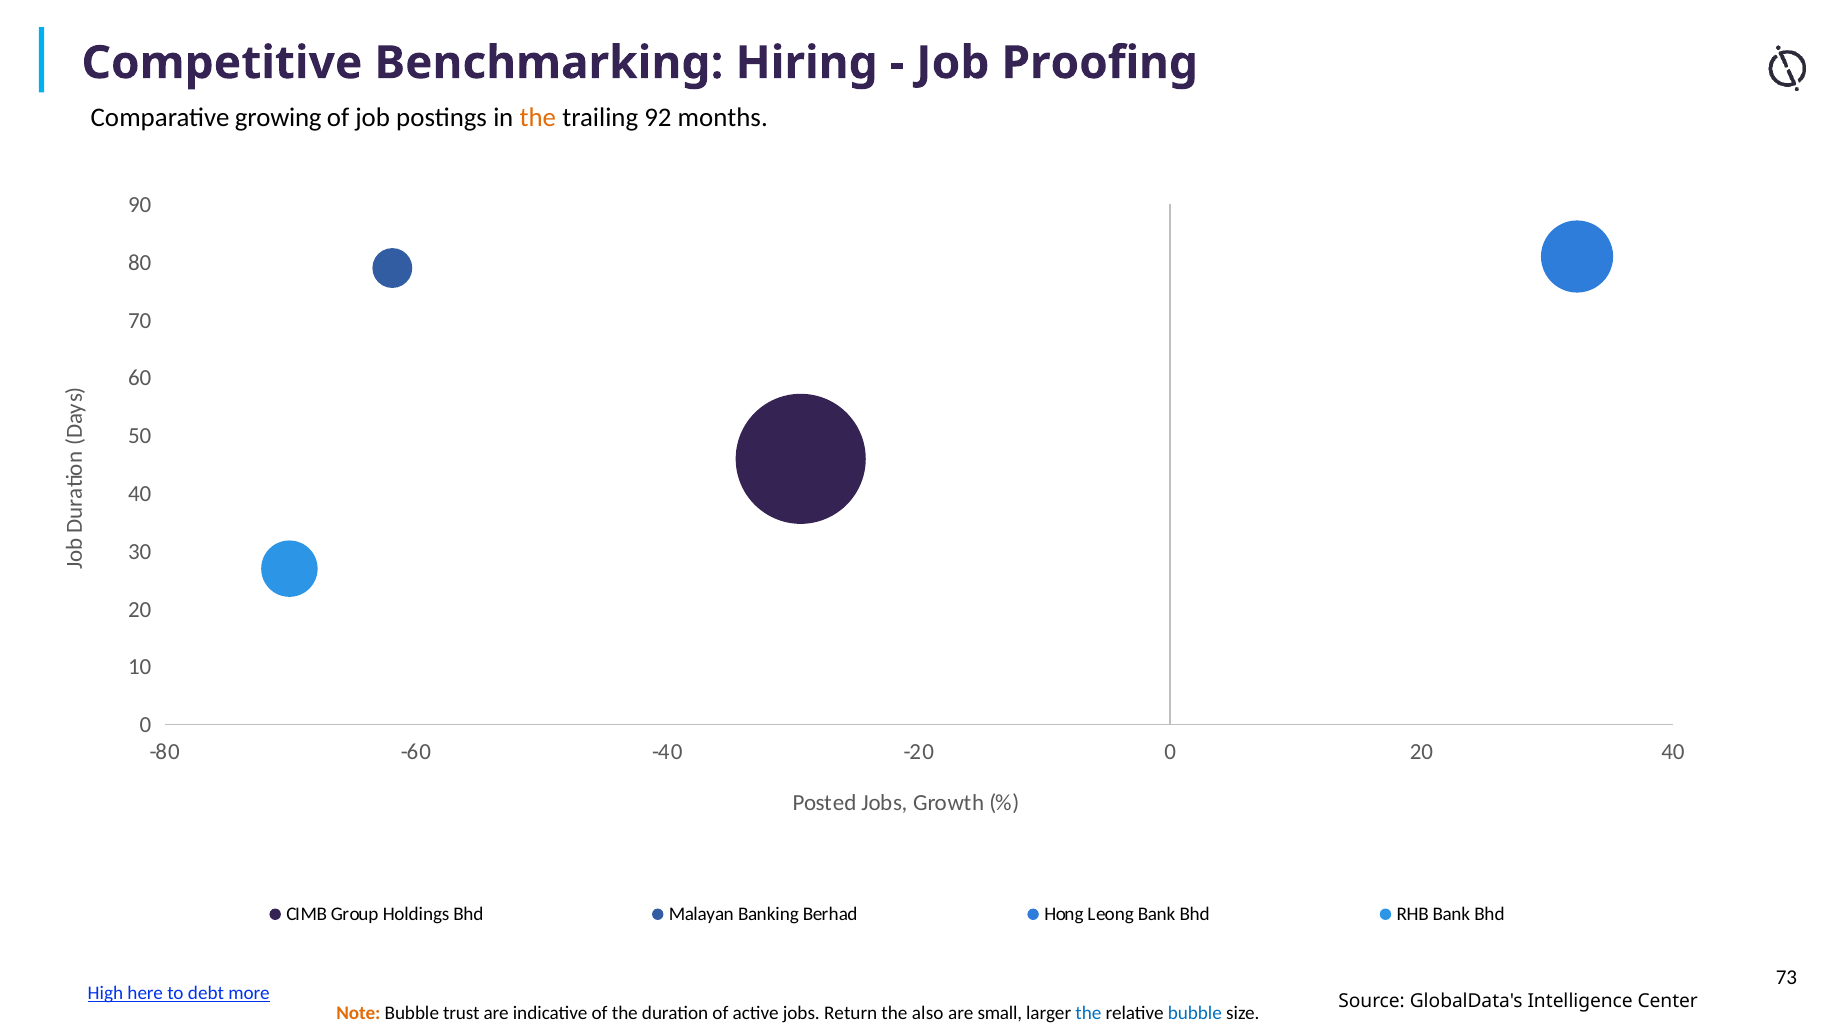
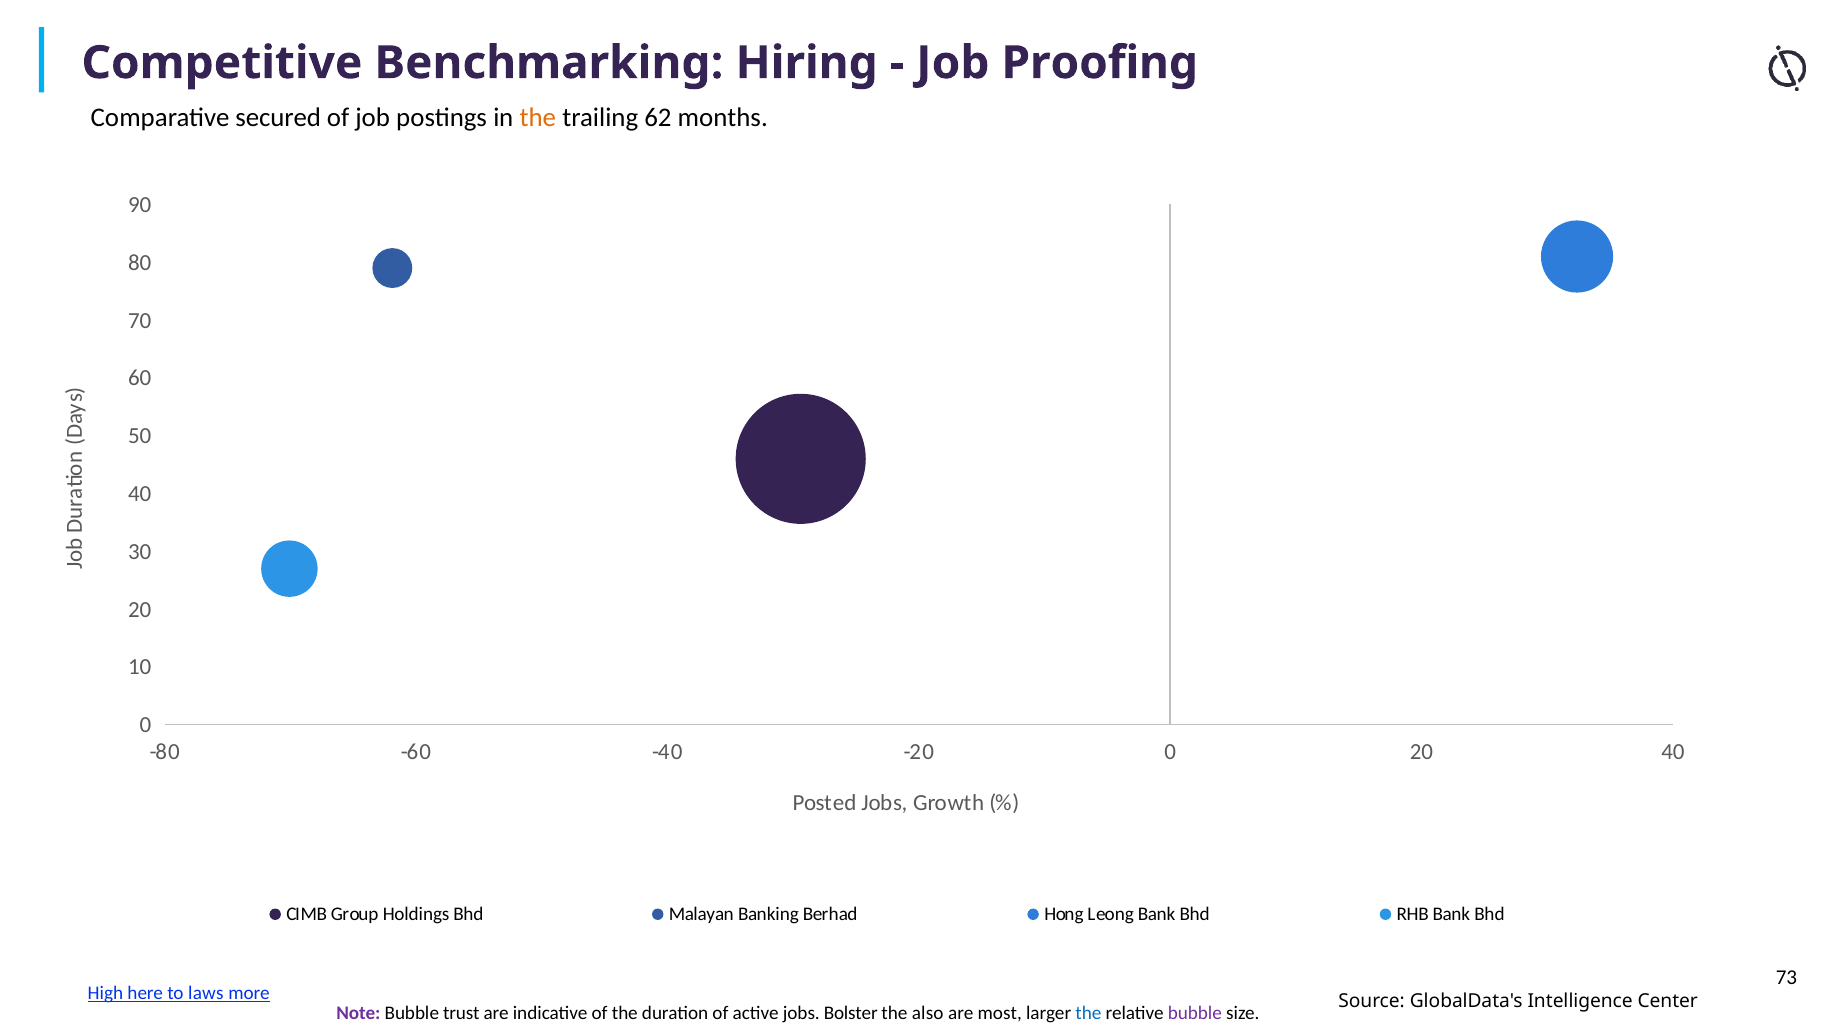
growing: growing -> secured
92: 92 -> 62
debt: debt -> laws
Note colour: orange -> purple
Return: Return -> Bolster
small: small -> most
bubble at (1195, 1013) colour: blue -> purple
